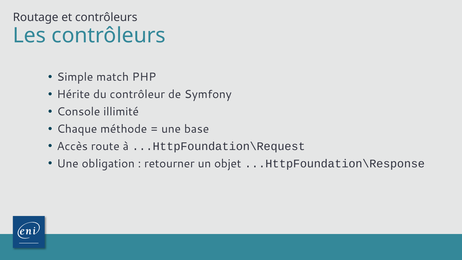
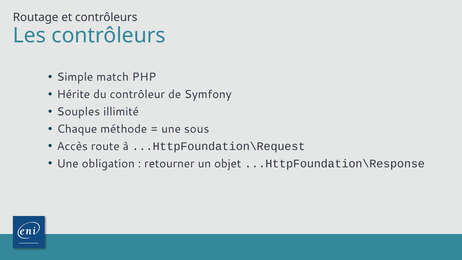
Console: Console -> Souples
base: base -> sous
